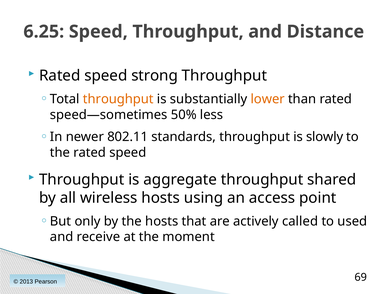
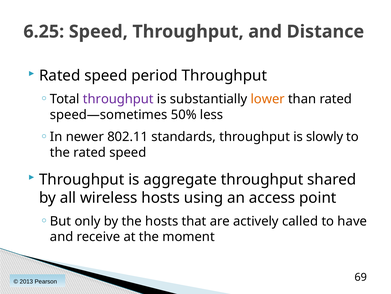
strong: strong -> period
throughput at (118, 99) colour: orange -> purple
used: used -> have
